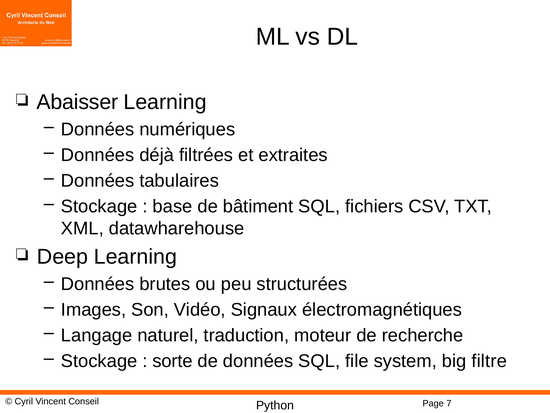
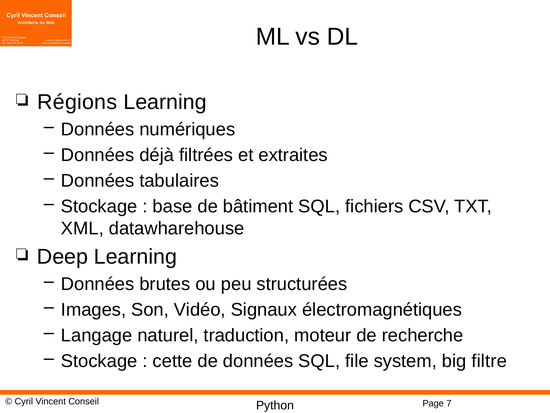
Abaisser: Abaisser -> Régions
sorte: sorte -> cette
